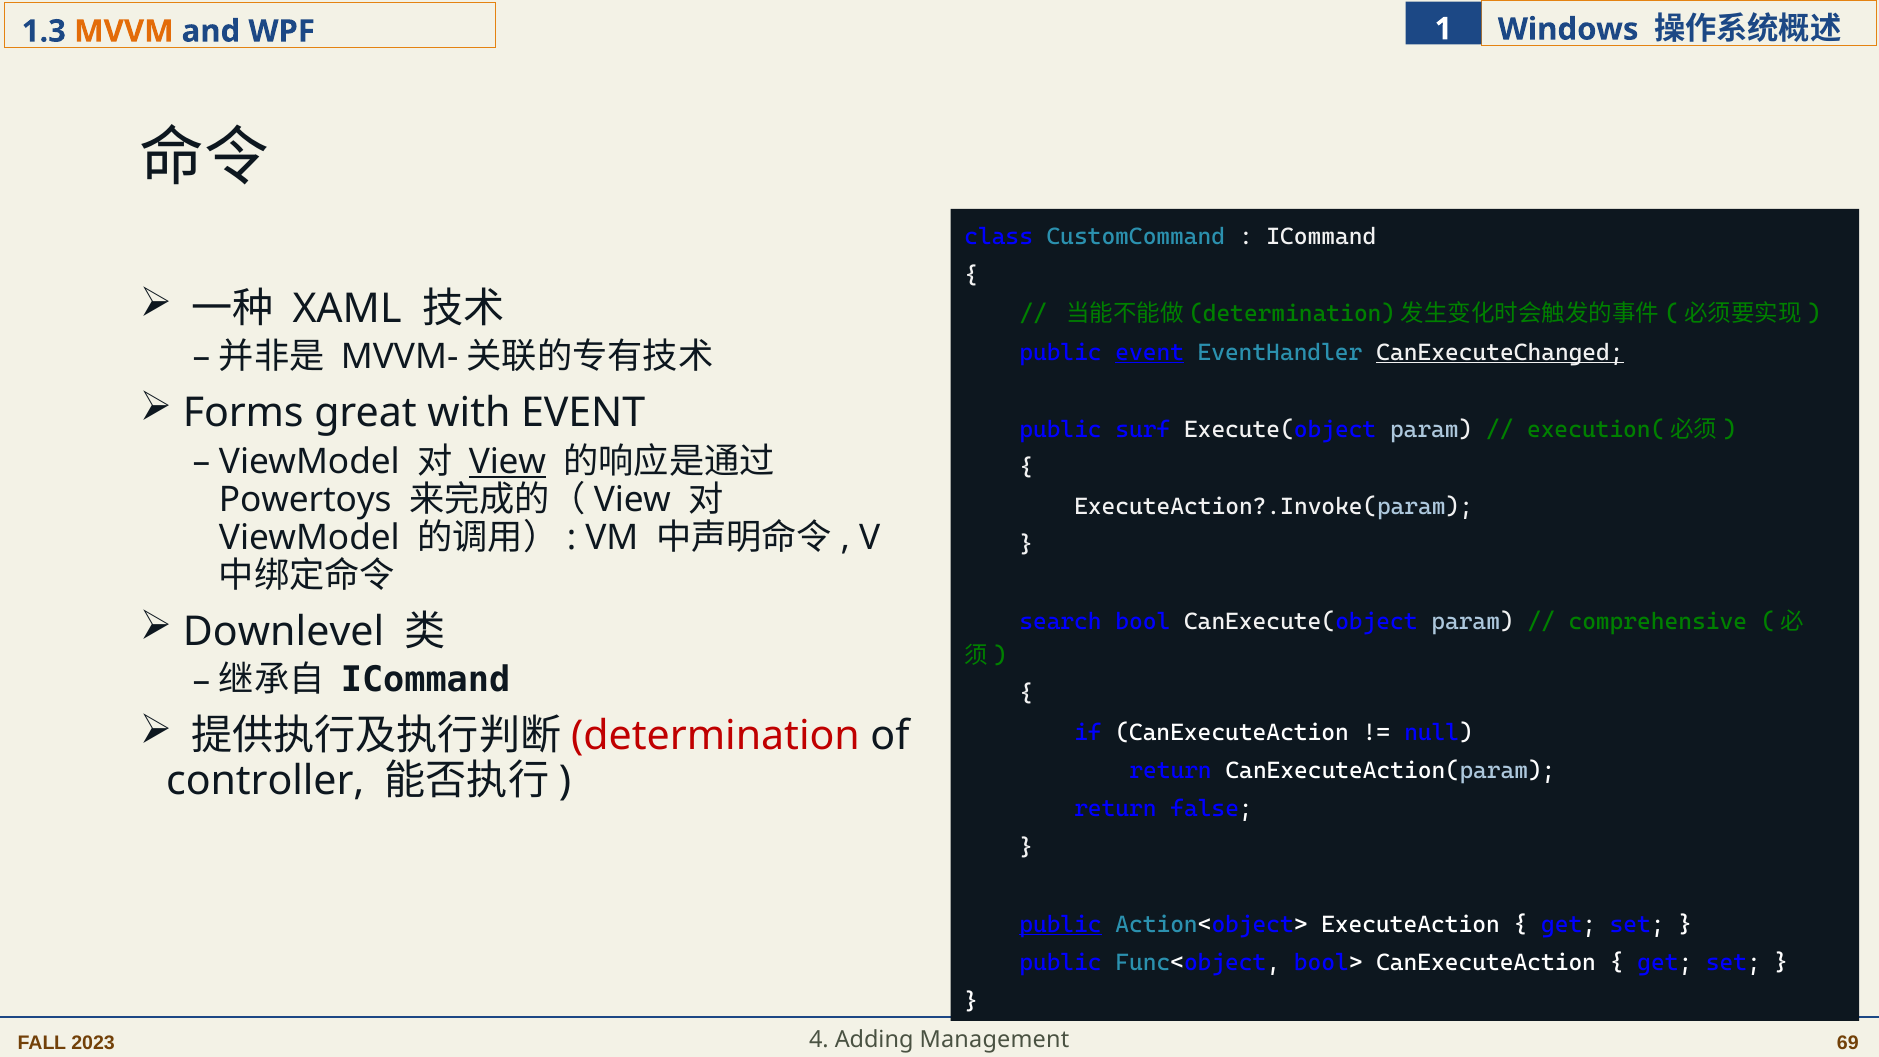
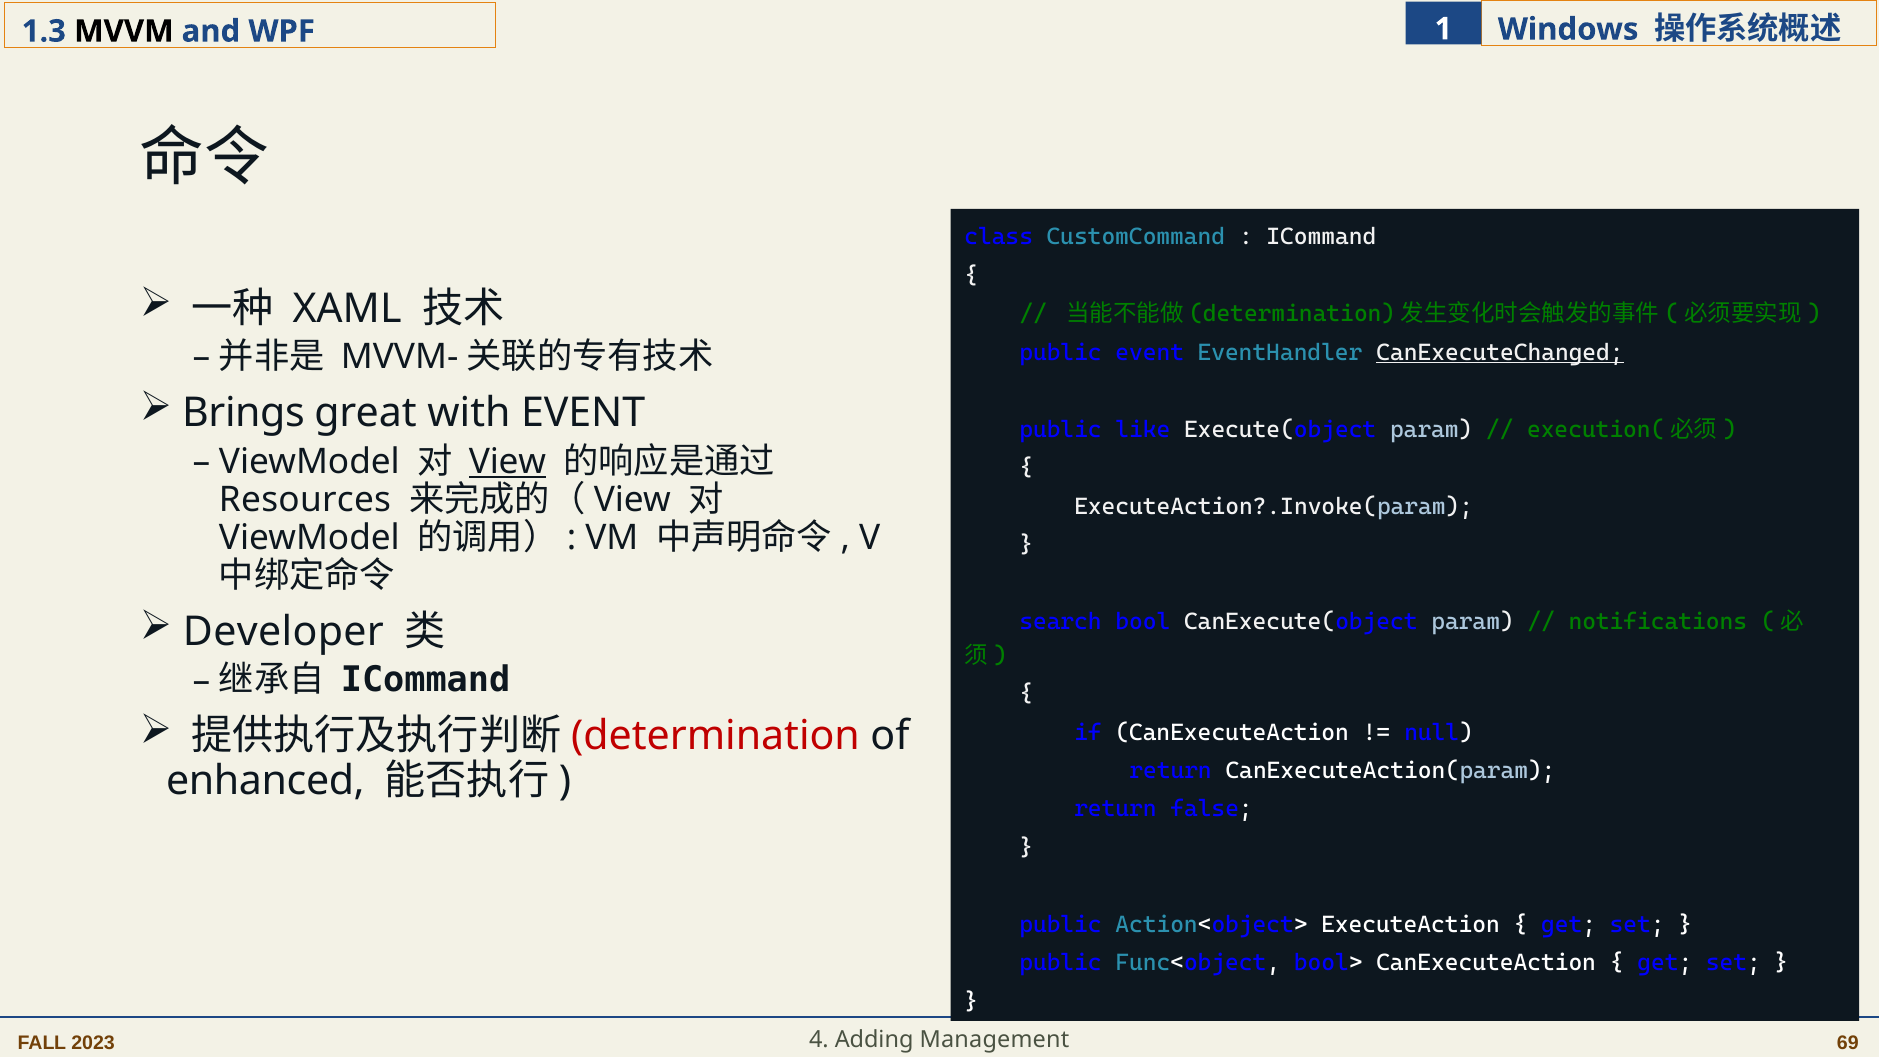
MVVM colour: orange -> black
event at (1150, 352) underline: present -> none
Forms: Forms -> Brings
surf: surf -> like
Powertoys: Powertoys -> Resources
Downlevel: Downlevel -> Developer
comprehensive: comprehensive -> notifications
controller: controller -> enhanced
public at (1060, 925) underline: present -> none
